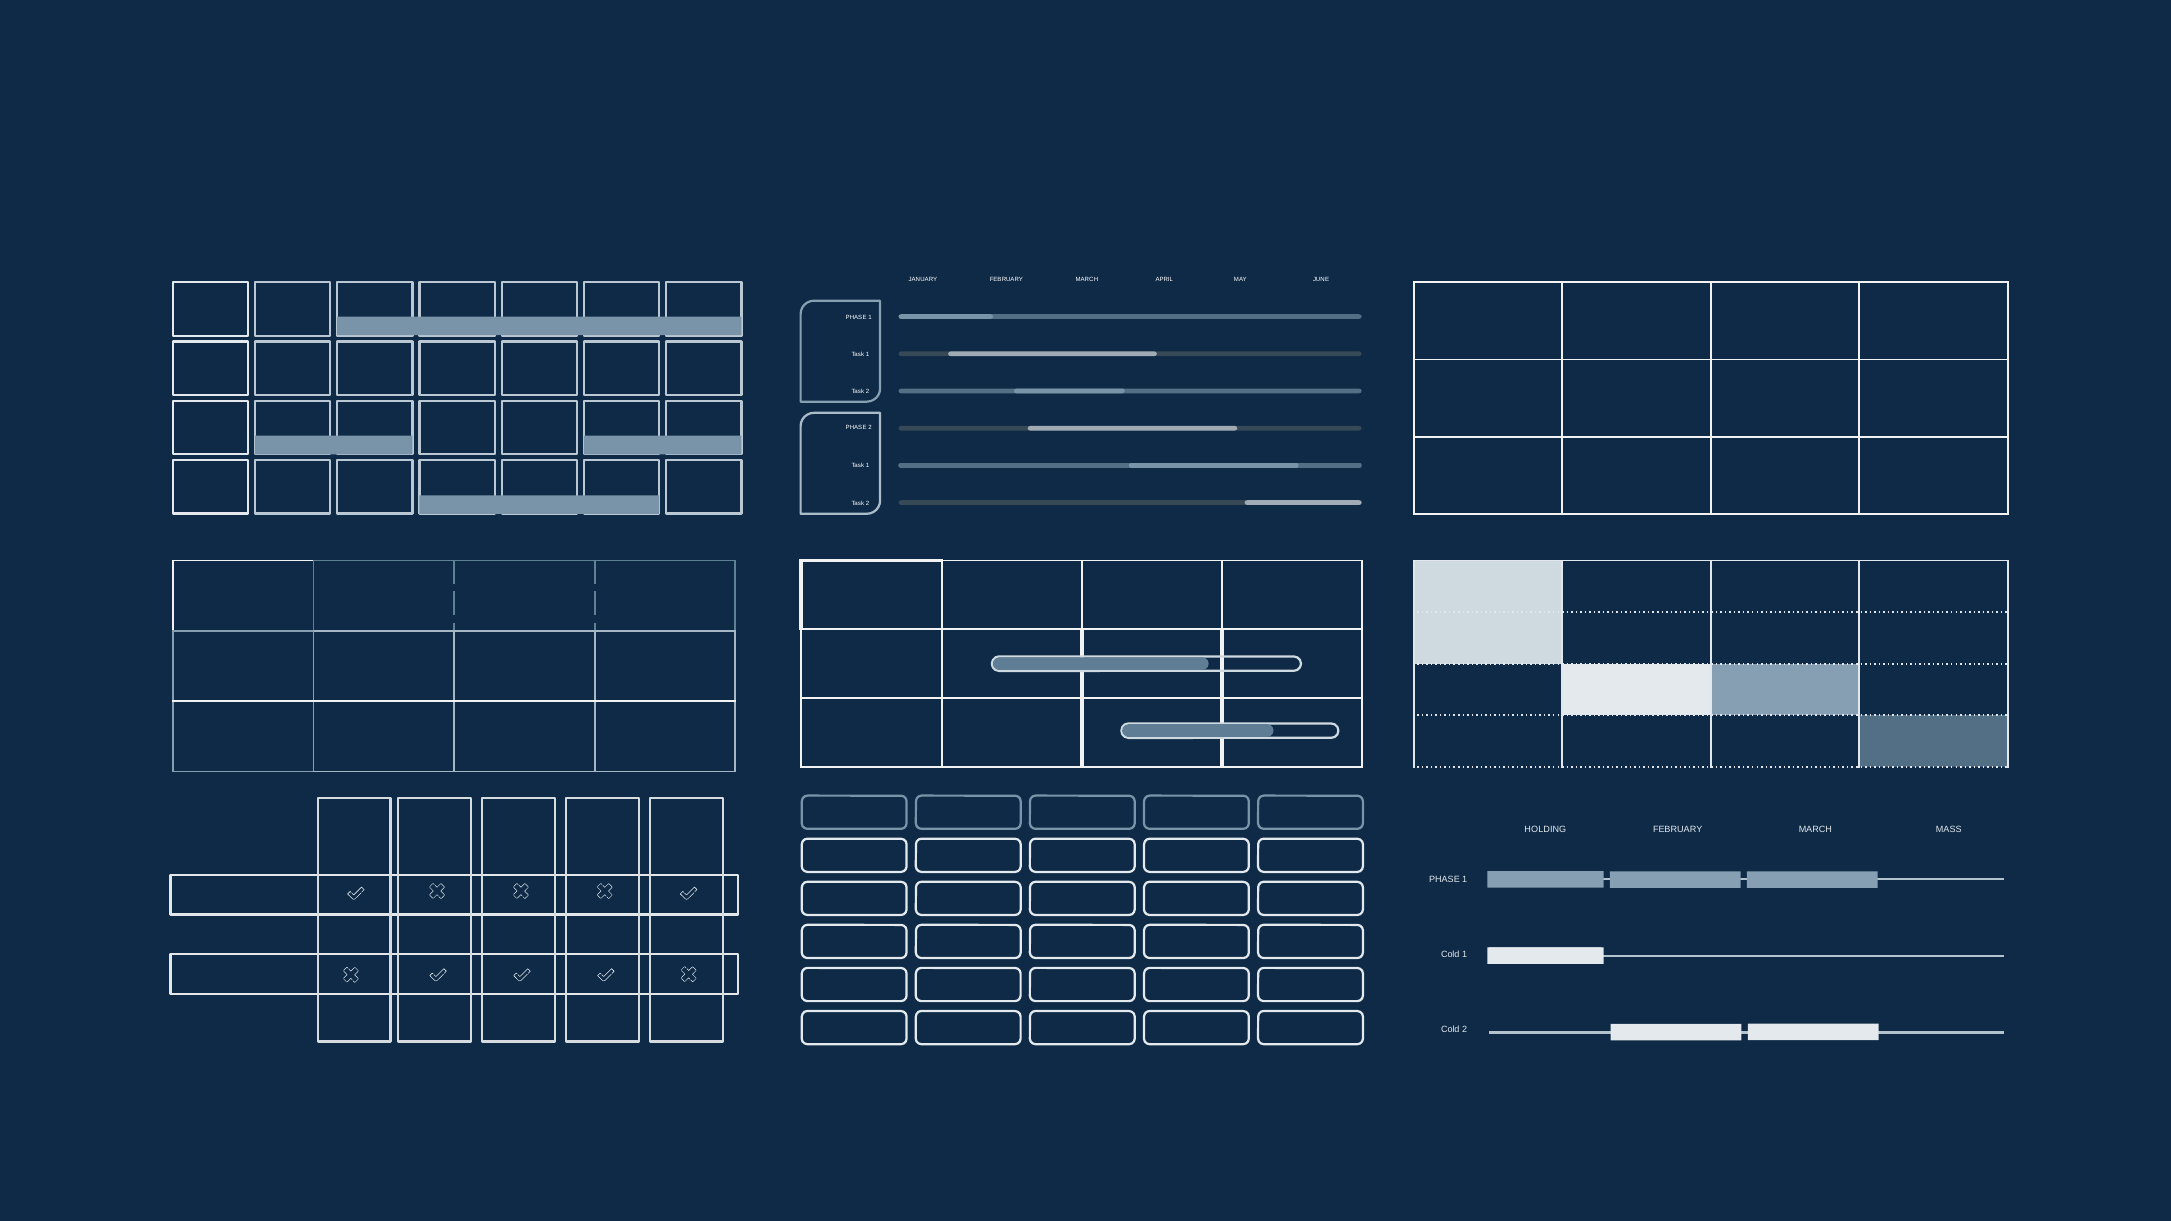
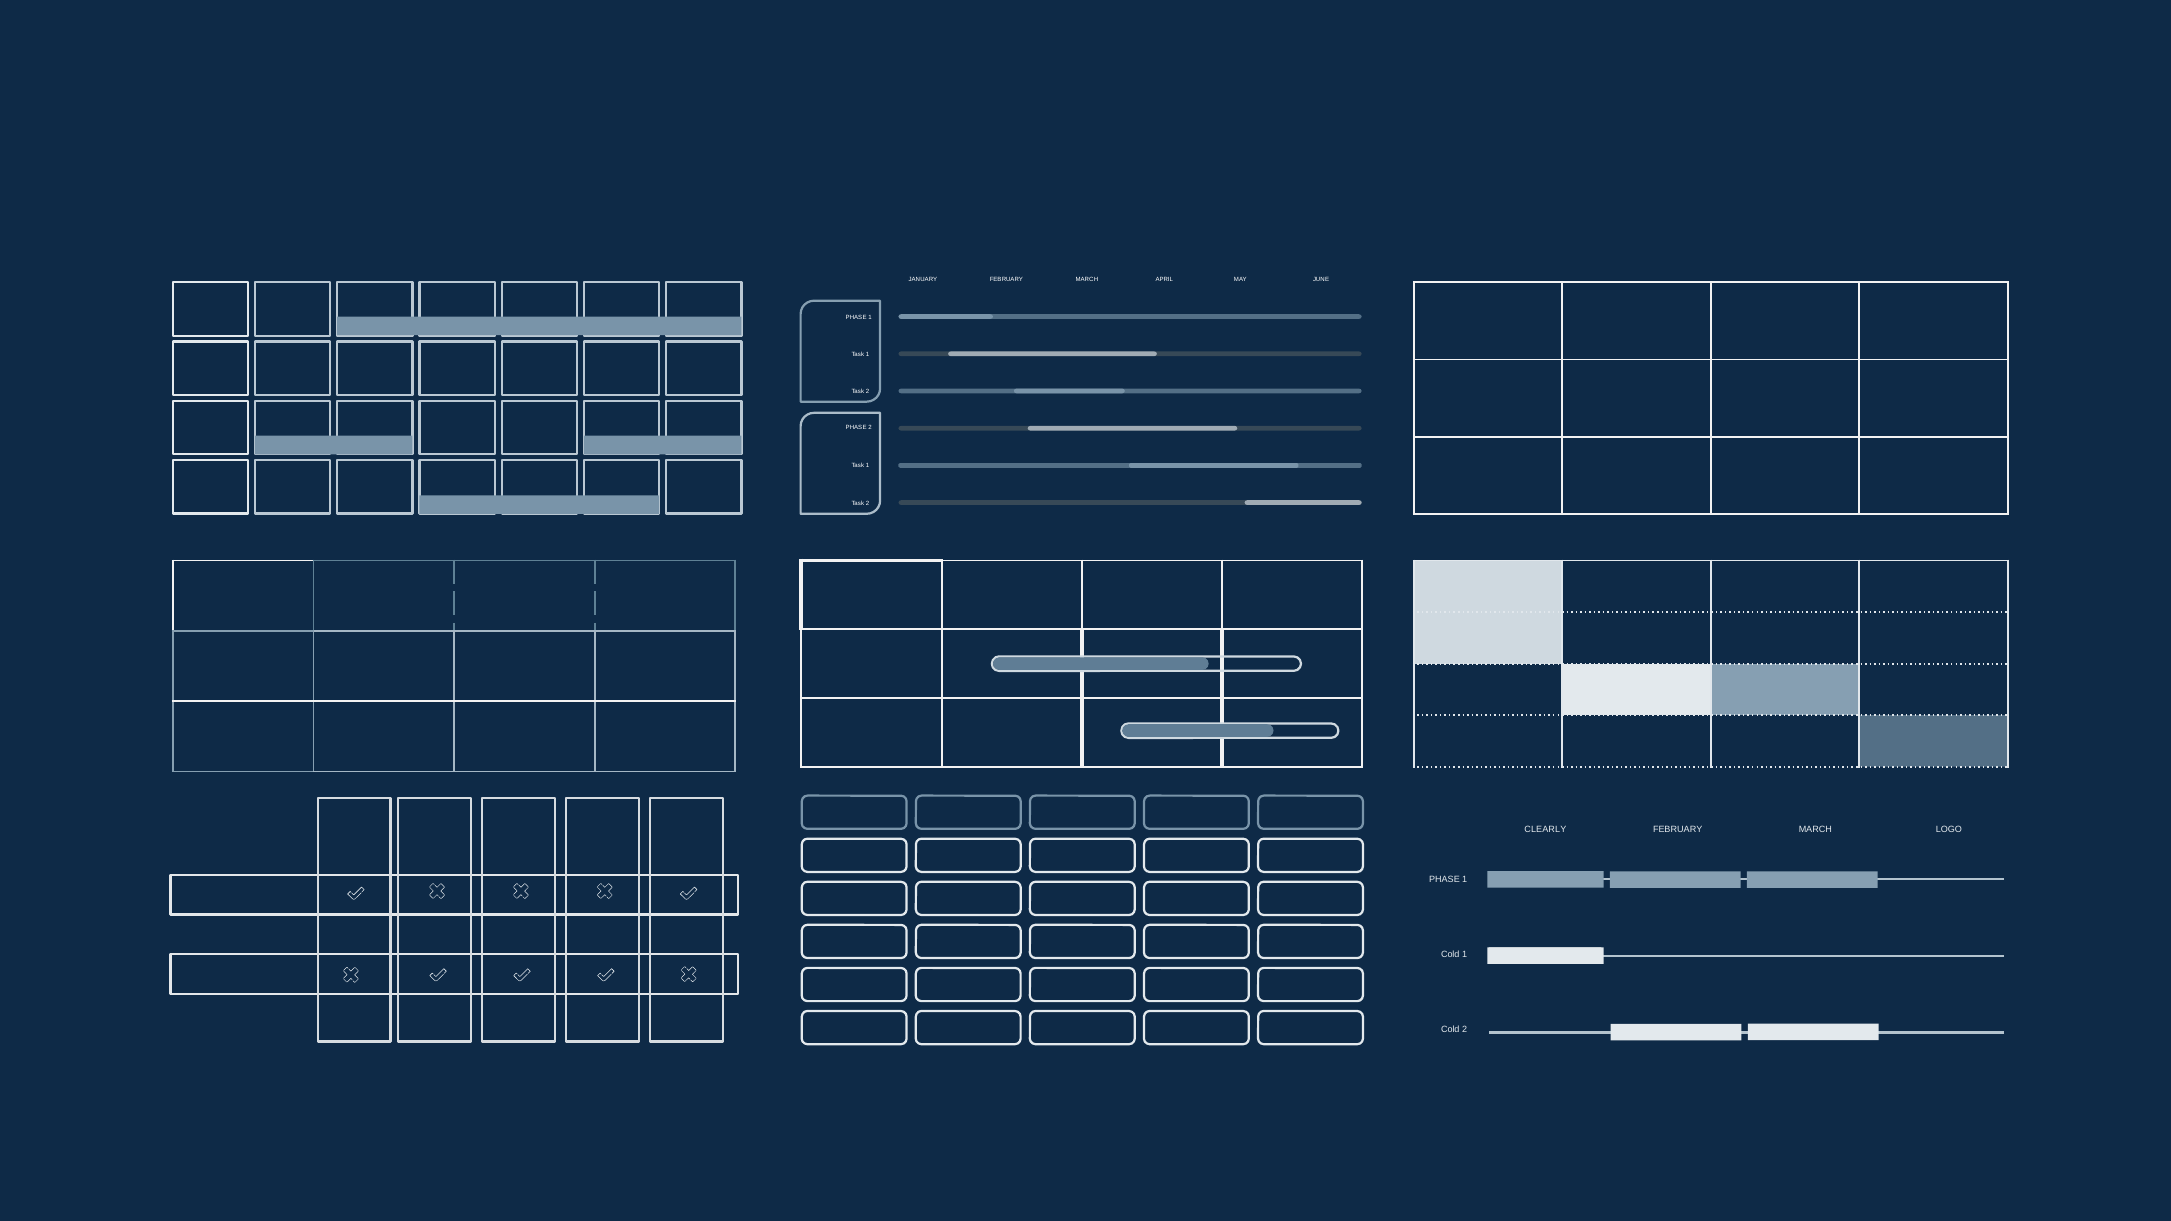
HOLDING: HOLDING -> CLEARLY
MASS: MASS -> LOGO
